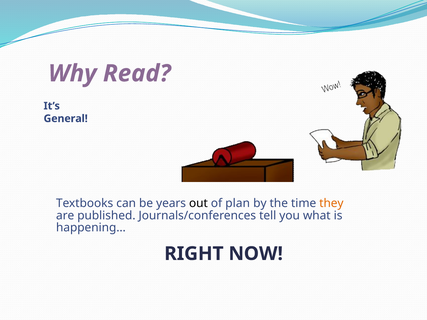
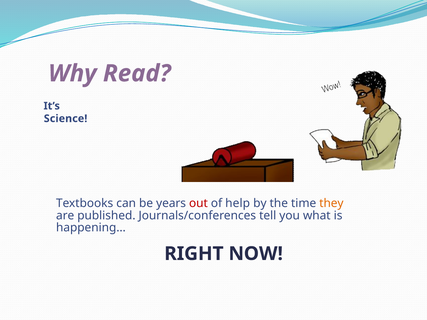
General: General -> Science
out colour: black -> red
plan: plan -> help
